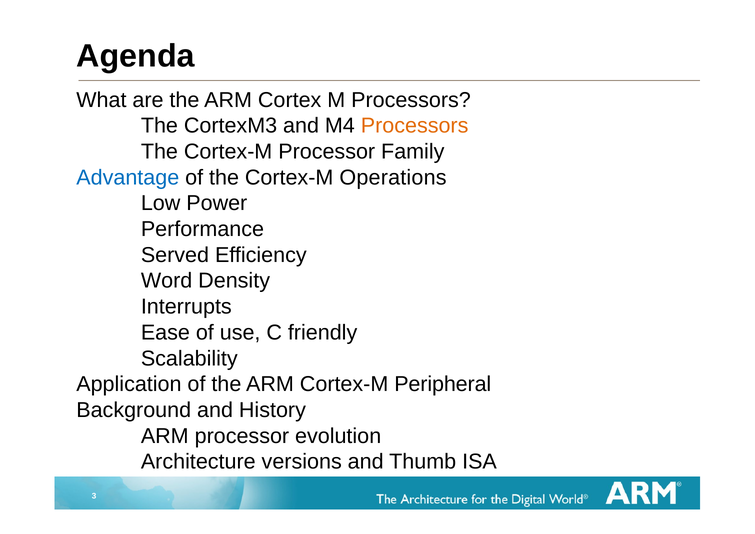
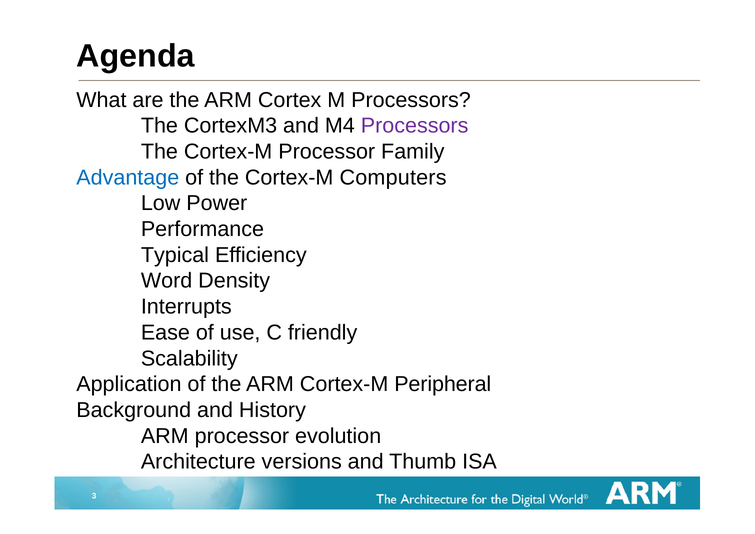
Processors at (415, 126) colour: orange -> purple
Operations: Operations -> Computers
Served: Served -> Typical
